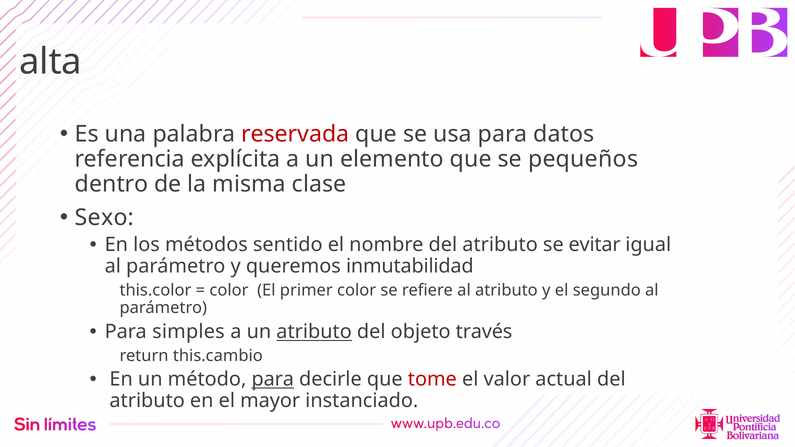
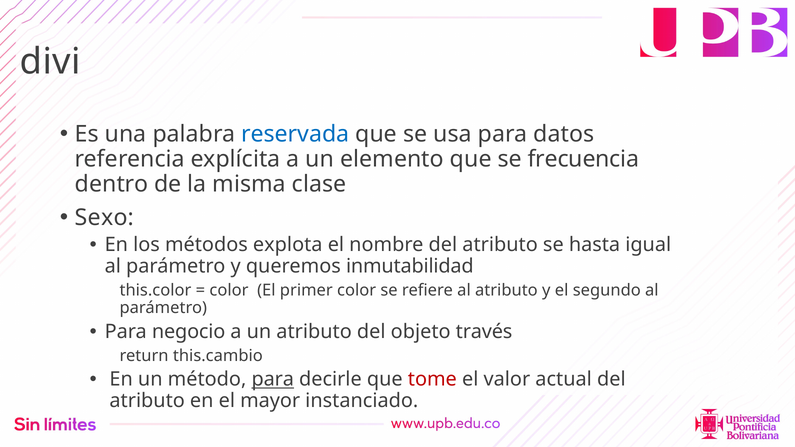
alta: alta -> divi
reservada colour: red -> blue
pequeños: pequeños -> frecuencia
sentido: sentido -> explota
evitar: evitar -> hasta
simples: simples -> negocio
atributo at (314, 332) underline: present -> none
